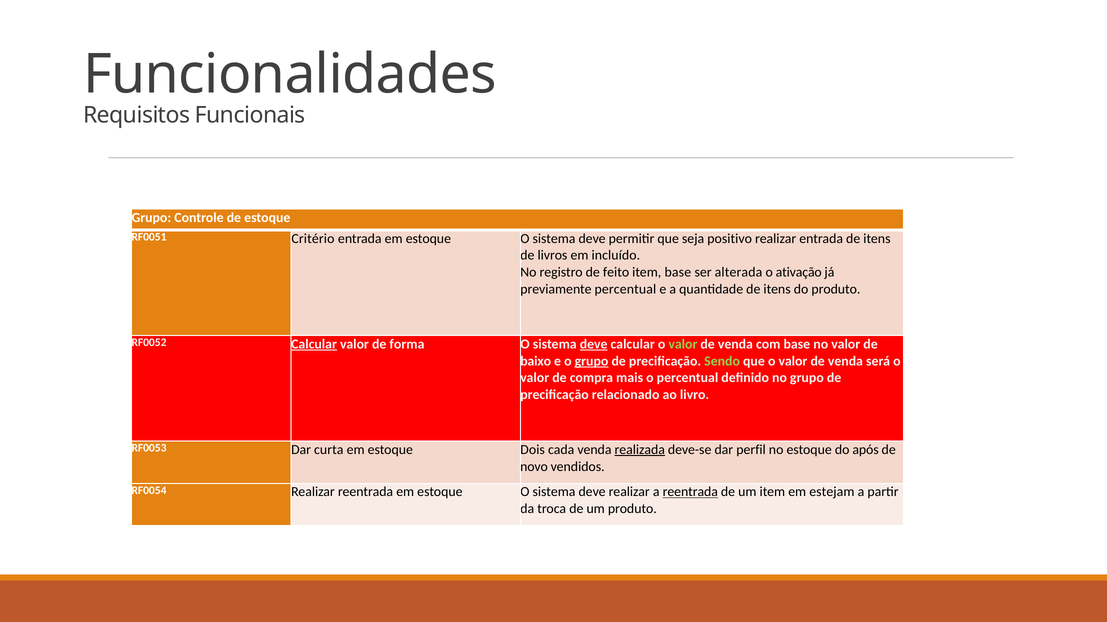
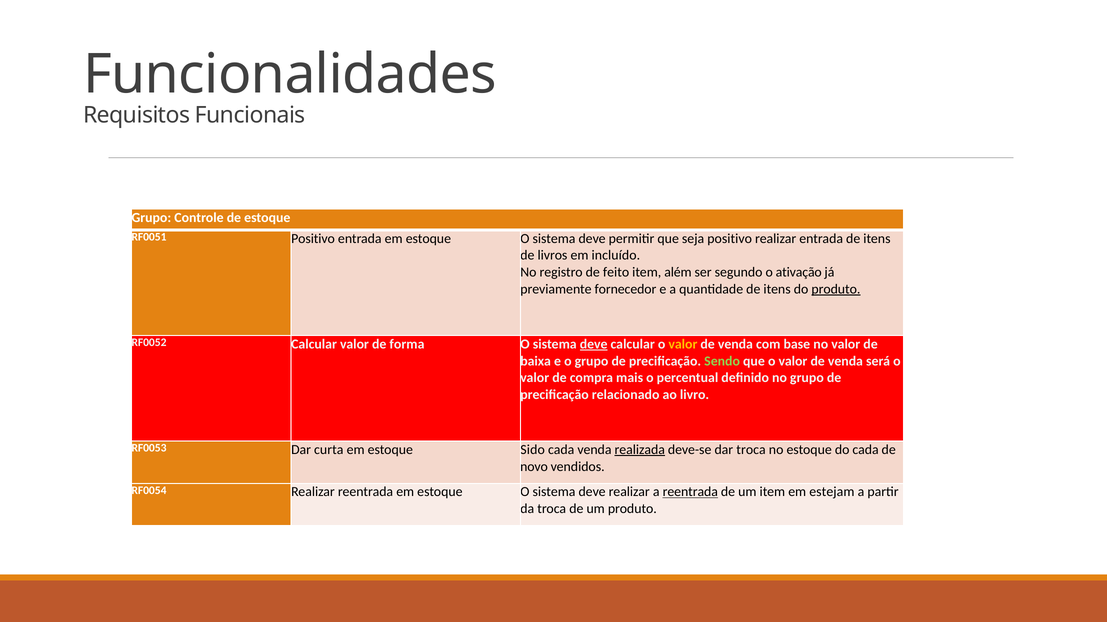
RF0051 Critério: Critério -> Positivo
item base: base -> além
alterada: alterada -> segundo
previamente percentual: percentual -> fornecedor
produto at (836, 289) underline: none -> present
Calcular at (314, 344) underline: present -> none
valor at (683, 344) colour: light green -> yellow
baixo: baixo -> baixa
grupo at (592, 361) underline: present -> none
Dois: Dois -> Sido
dar perfil: perfil -> troca
do após: após -> cada
